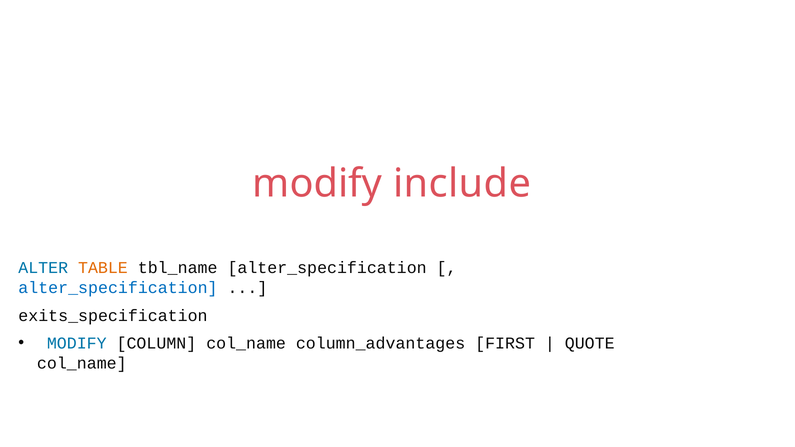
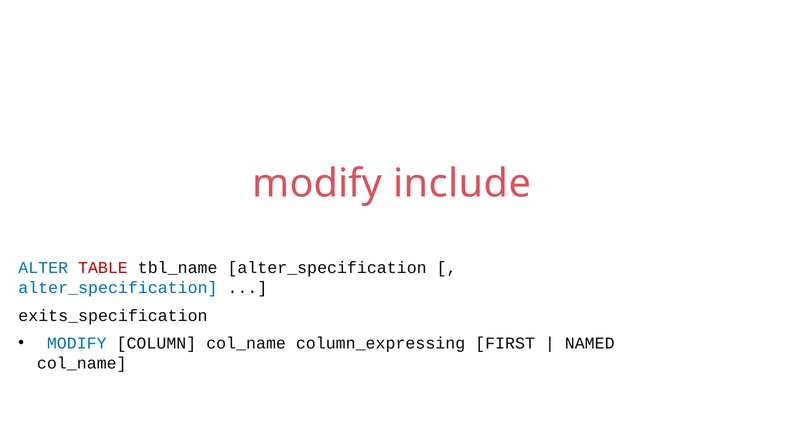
TABLE colour: orange -> red
column_advantages: column_advantages -> column_expressing
QUOTE: QUOTE -> NAMED
